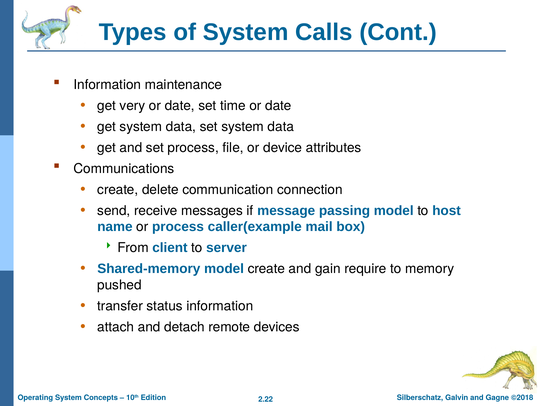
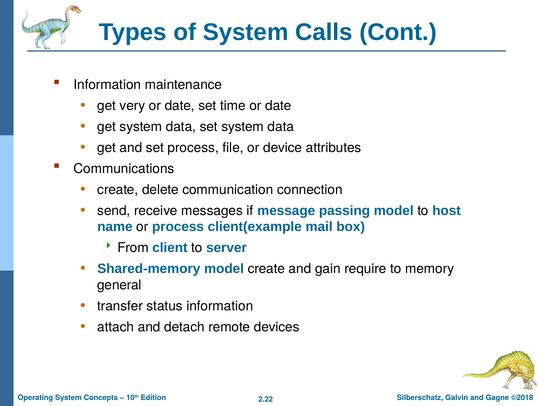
caller(example: caller(example -> client(example
pushed: pushed -> general
